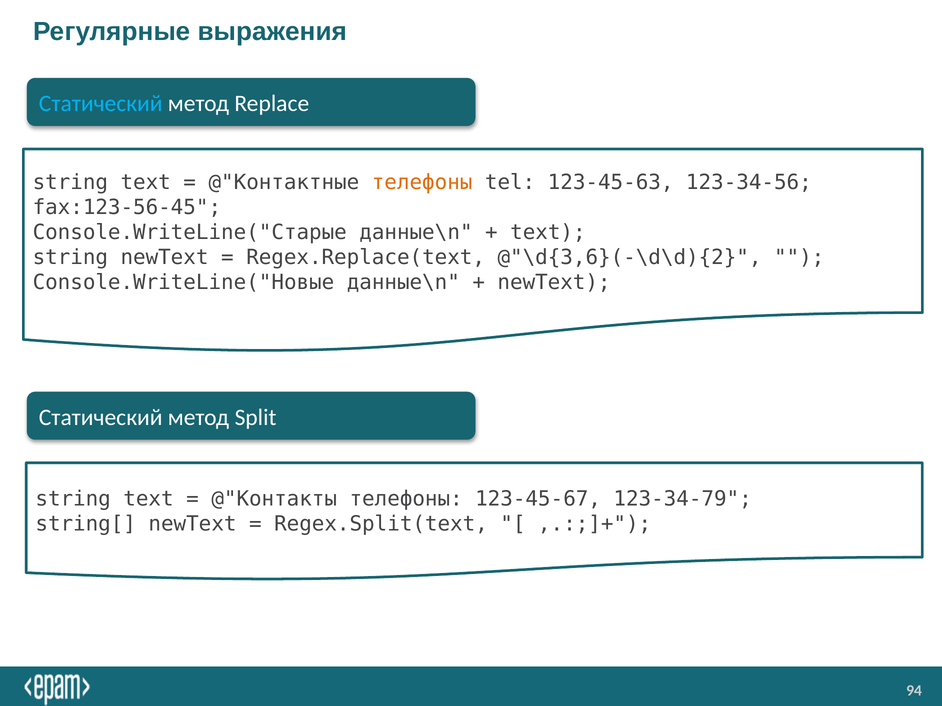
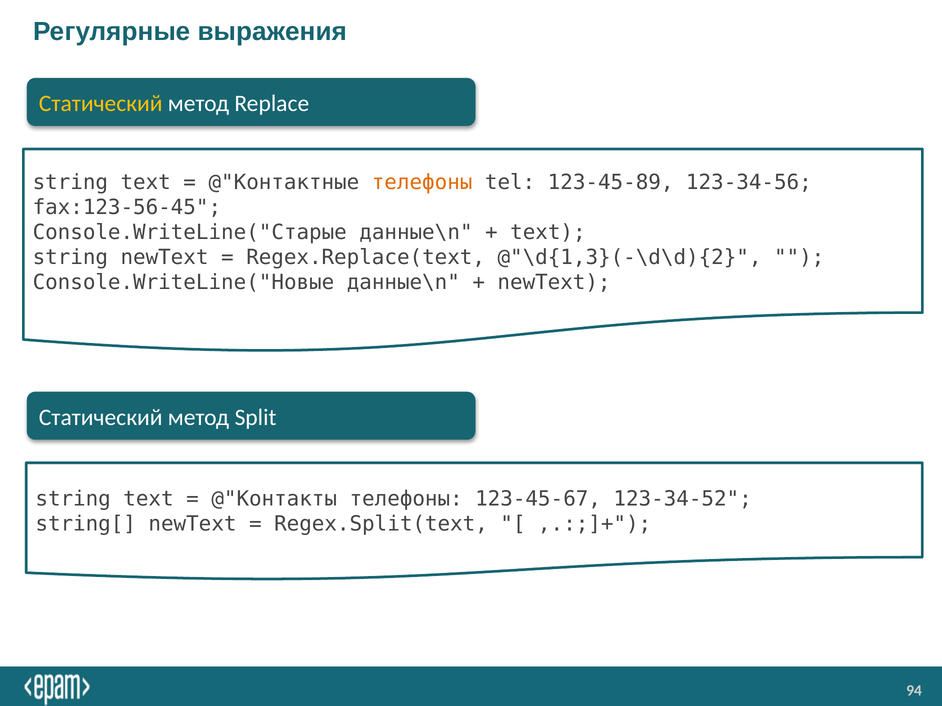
Статический at (101, 104) colour: light blue -> yellow
123-45-63: 123-45-63 -> 123-45-89
@"\d{3,6}(-\d\d){2: @"\d{3,6}(-\d\d){2 -> @"\d{1,3}(-\d\d){2
123-34-79: 123-34-79 -> 123-34-52
